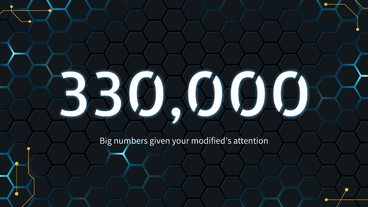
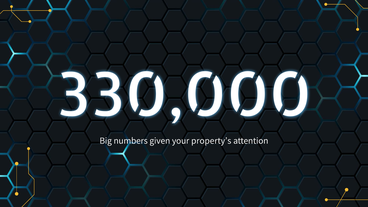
modified’s: modified’s -> property’s
